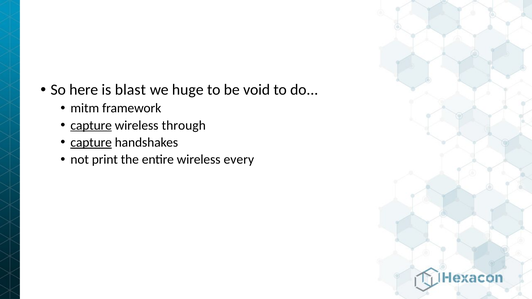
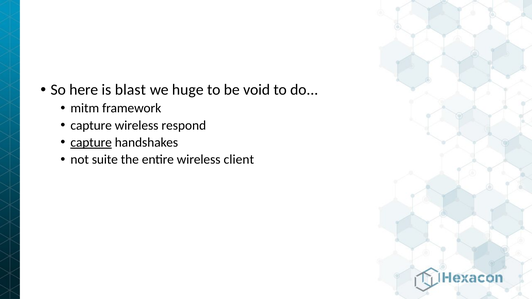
capture at (91, 125) underline: present -> none
through: through -> respond
print: print -> suite
every: every -> client
